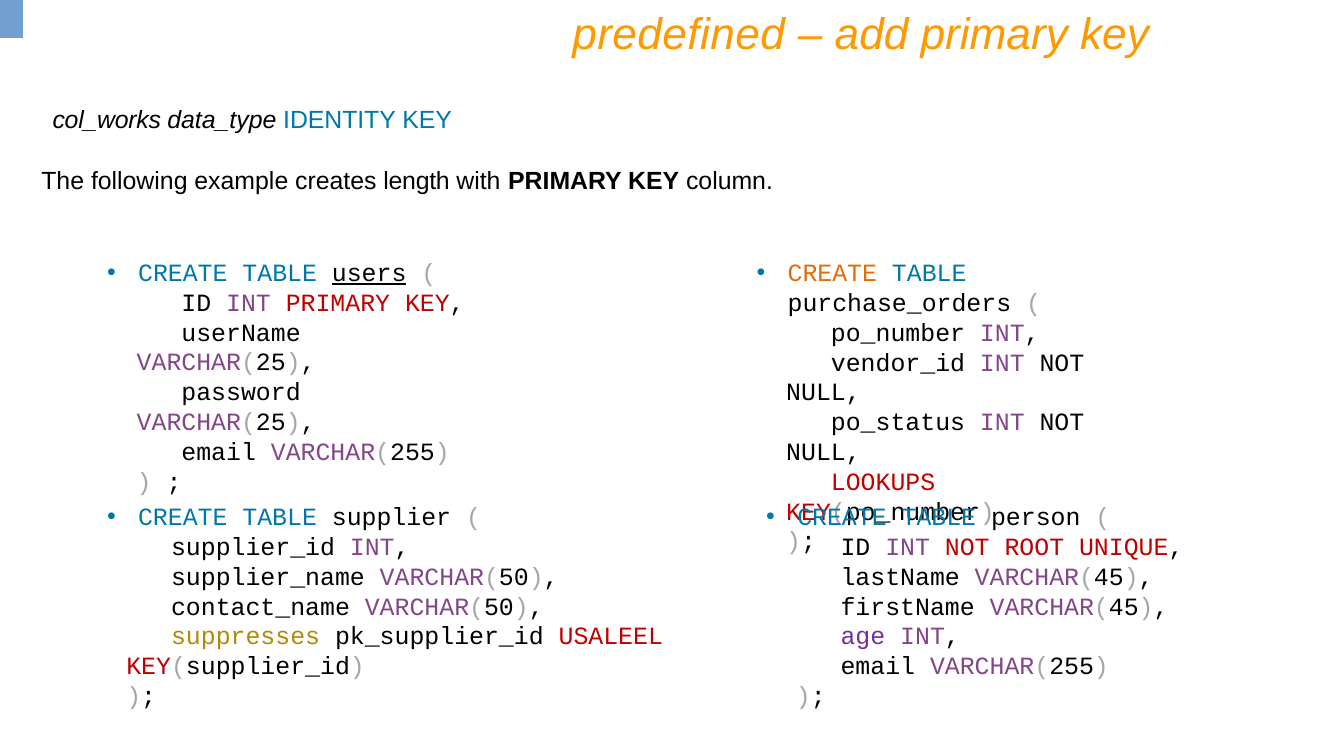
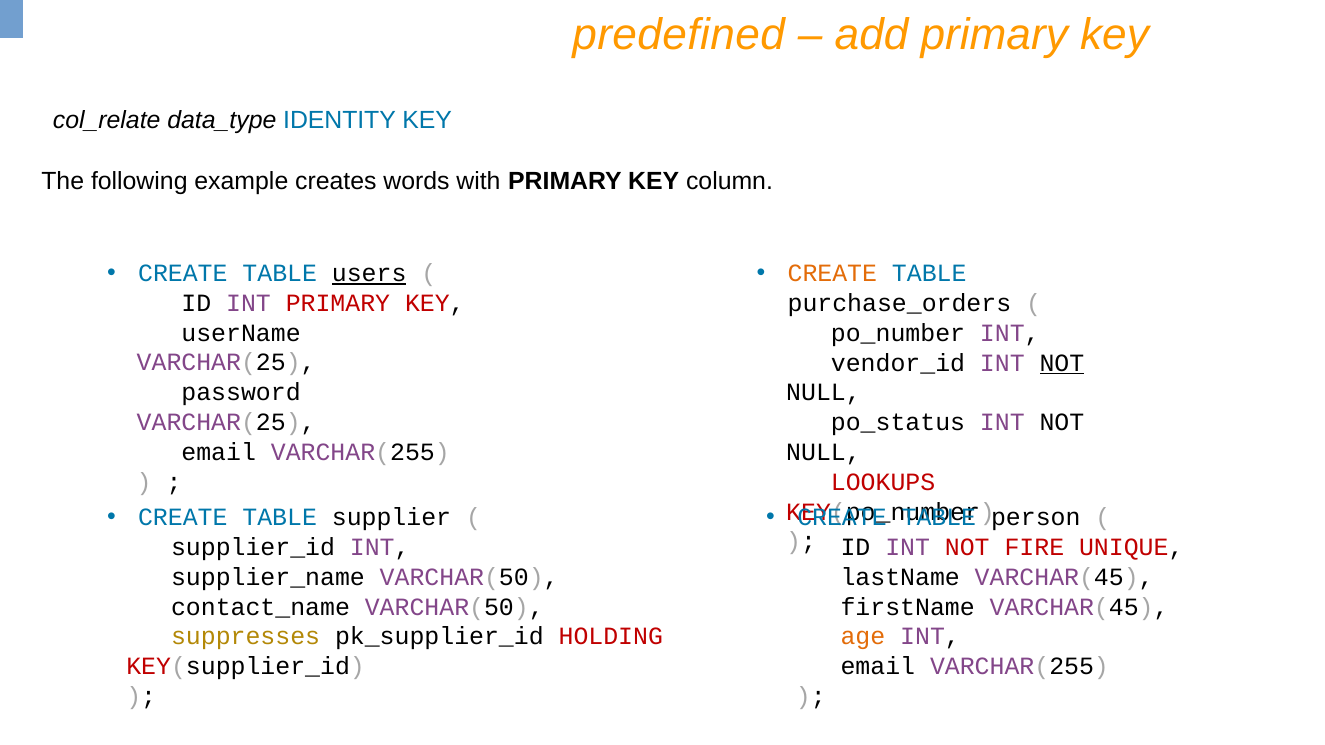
col_works: col_works -> col_relate
length: length -> words
NOT at (1062, 363) underline: none -> present
ROOT: ROOT -> FIRE
USALEEL: USALEEL -> HOLDING
age colour: purple -> orange
